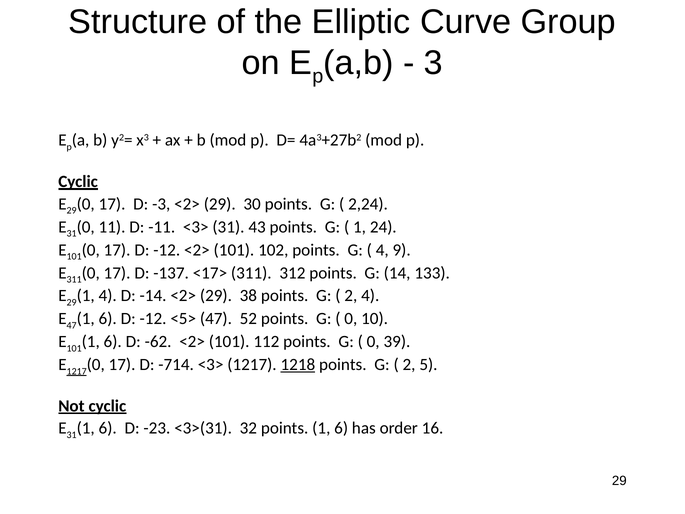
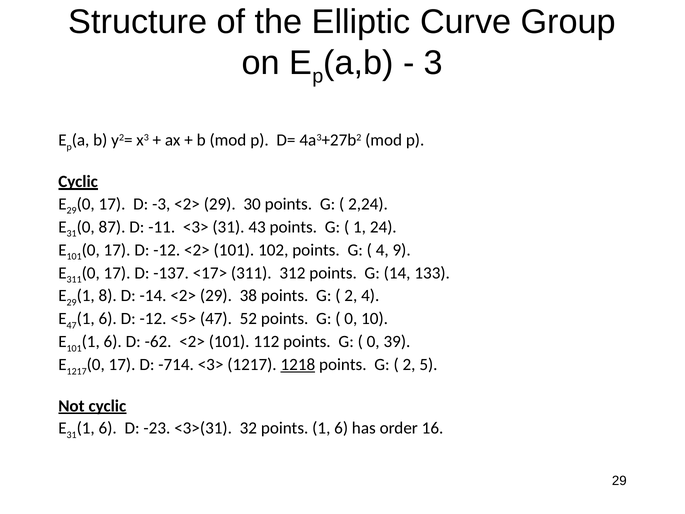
11: 11 -> 87
1 4: 4 -> 8
1217 at (77, 371) underline: present -> none
